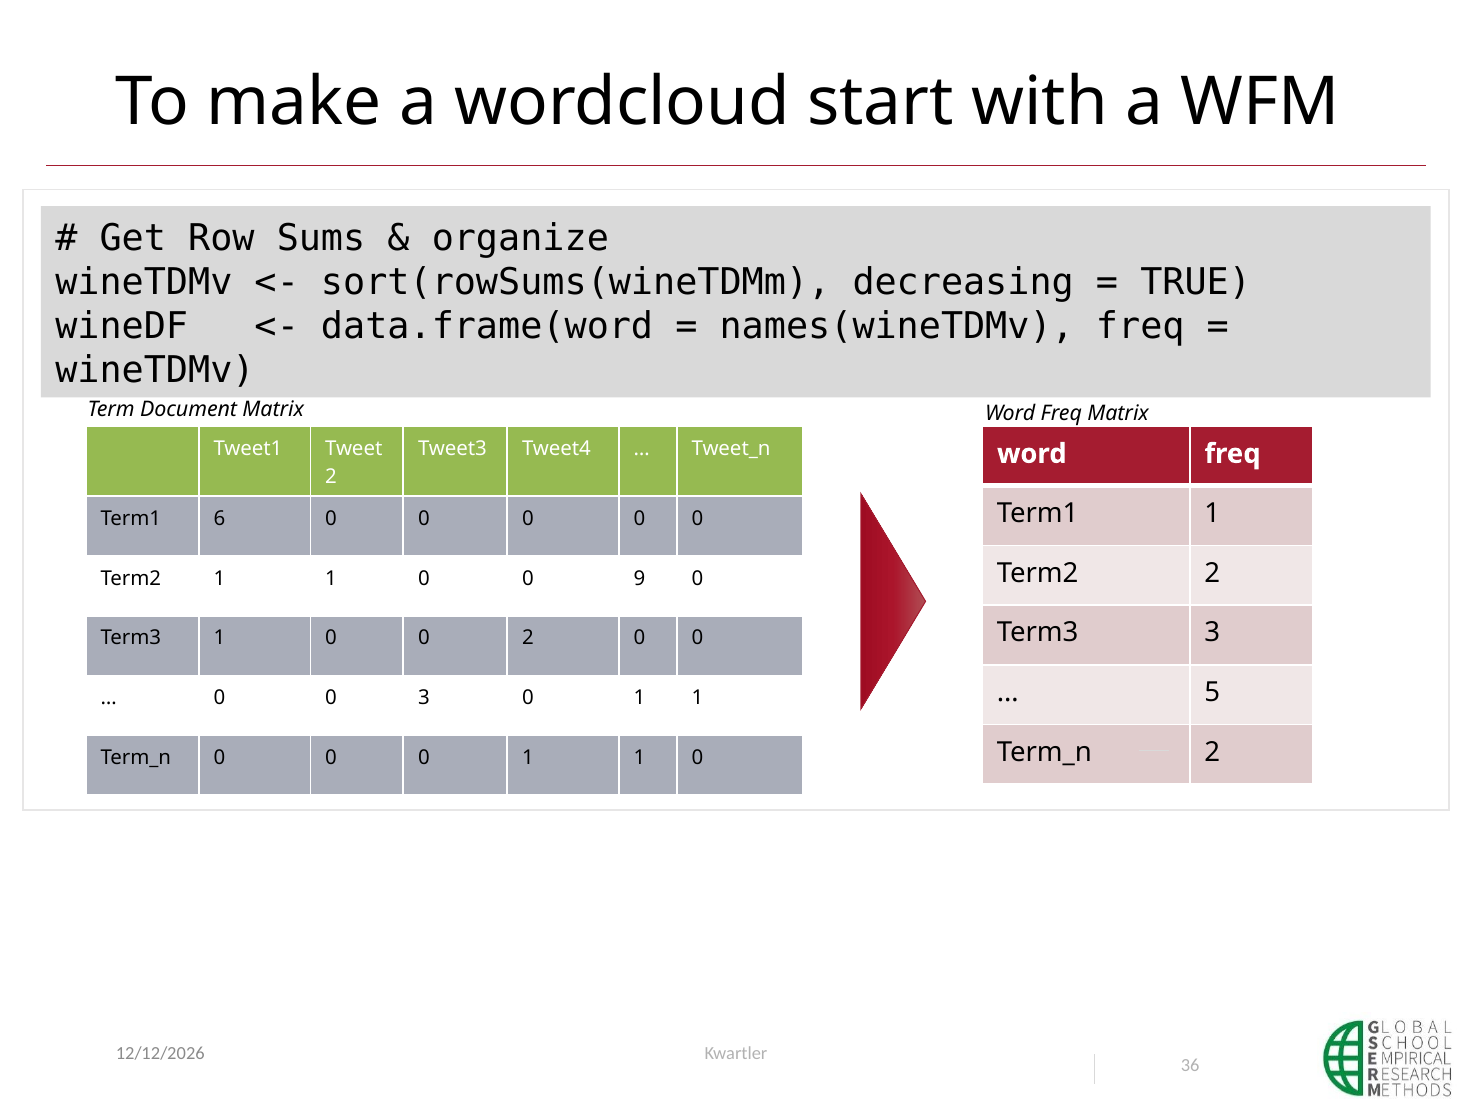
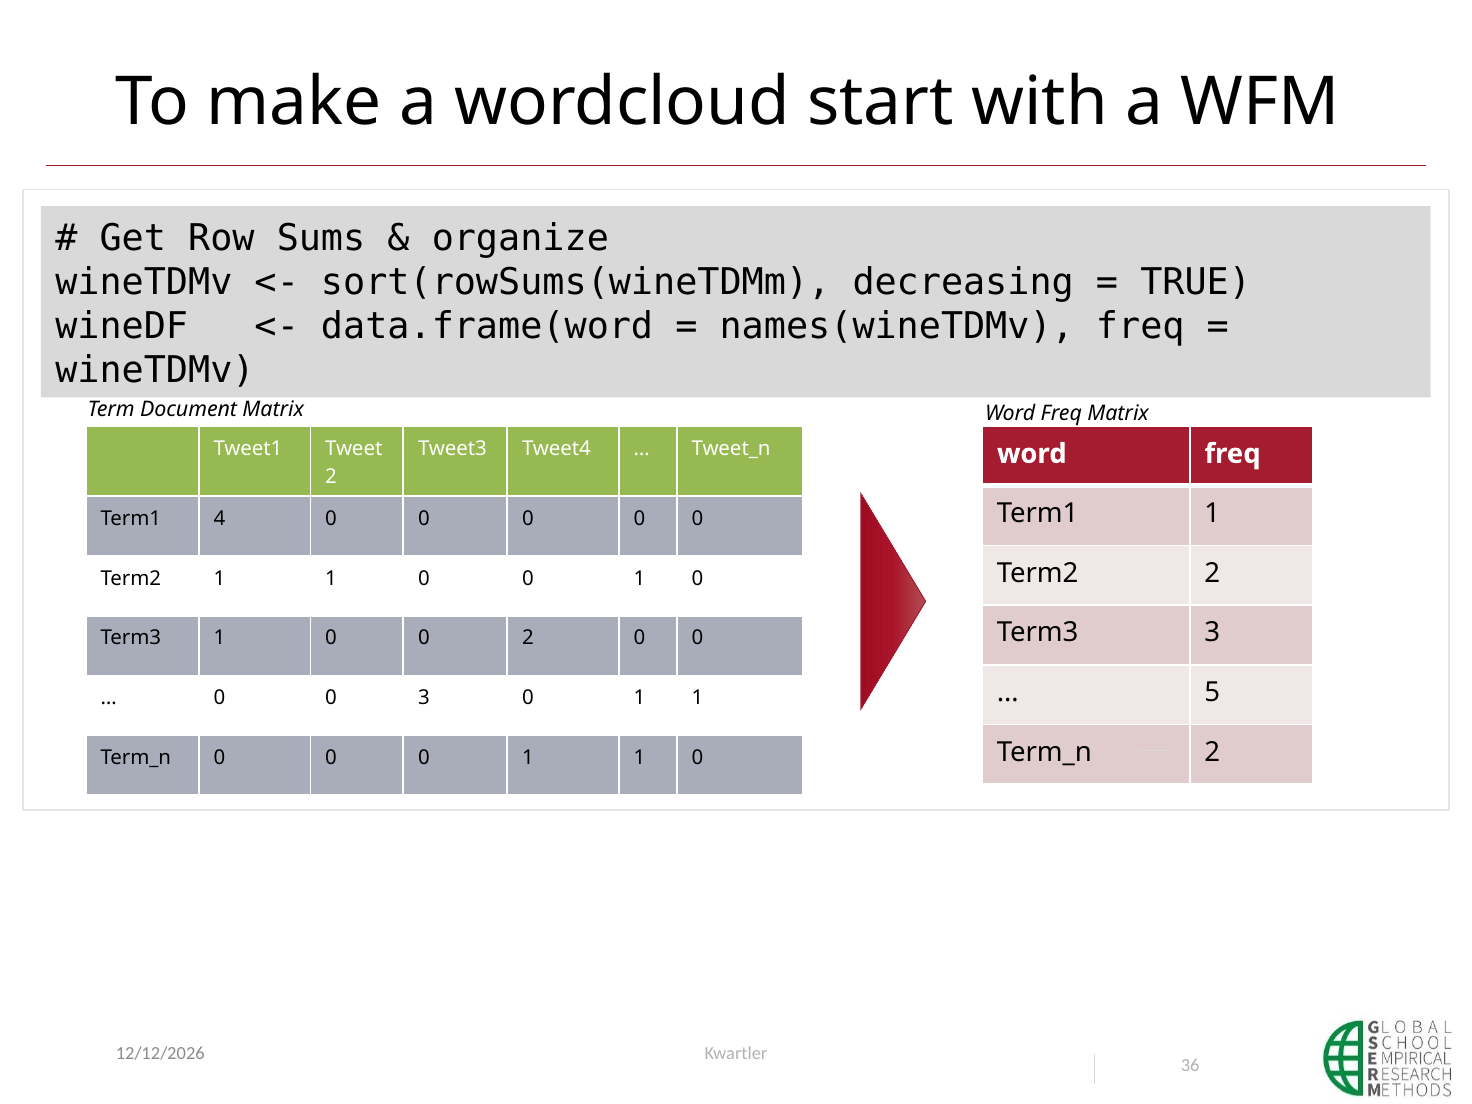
6: 6 -> 4
1 0 0 9: 9 -> 1
